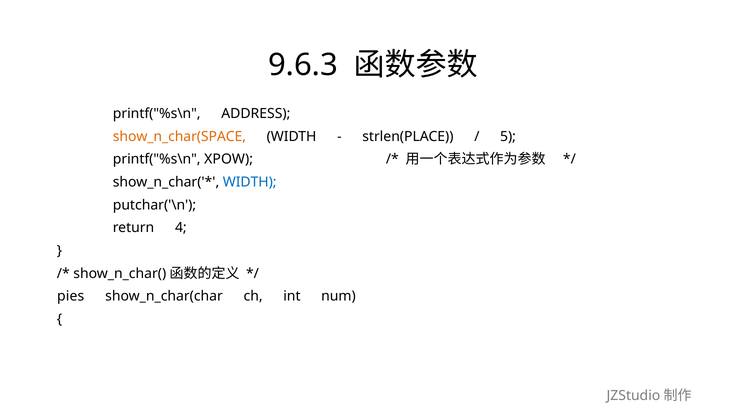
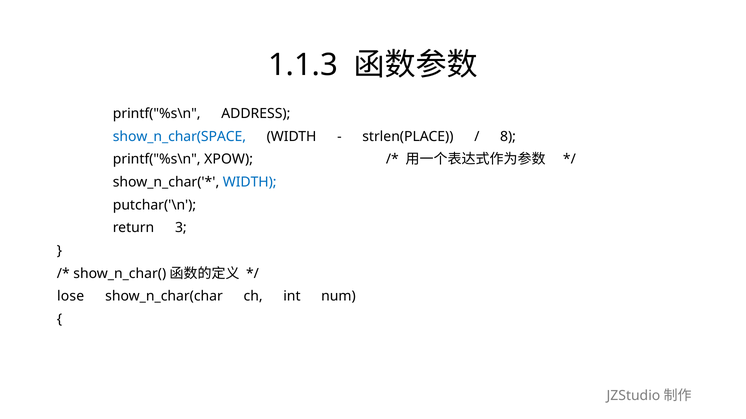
9.6.3: 9.6.3 -> 1.1.3
show_n_char(SPACE colour: orange -> blue
5: 5 -> 8
4: 4 -> 3
pies: pies -> lose
